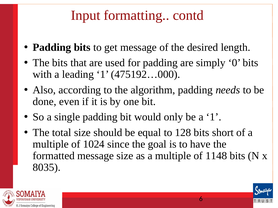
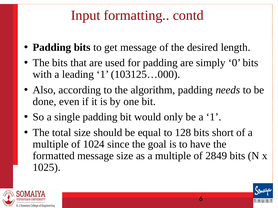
475192…000: 475192…000 -> 103125…000
1148: 1148 -> 2849
8035: 8035 -> 1025
